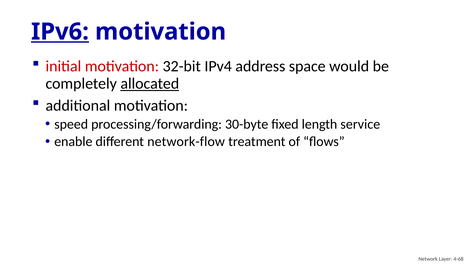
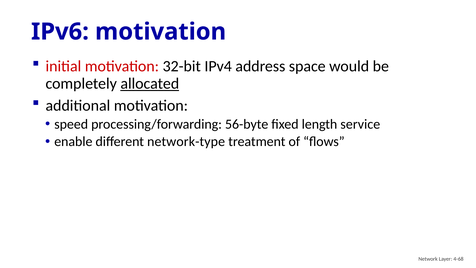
IPv6 underline: present -> none
30-byte: 30-byte -> 56-byte
network-flow: network-flow -> network-type
